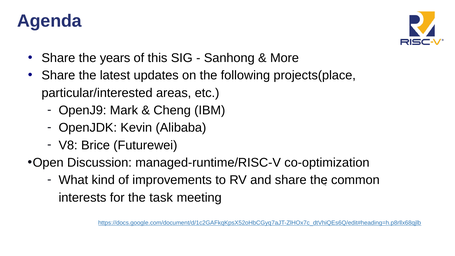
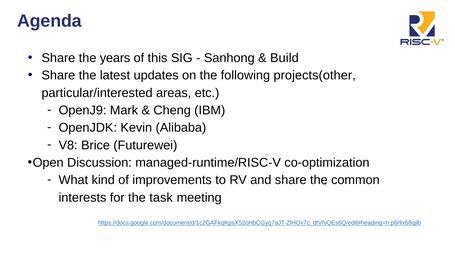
More: More -> Build
projects(place: projects(place -> projects(other
